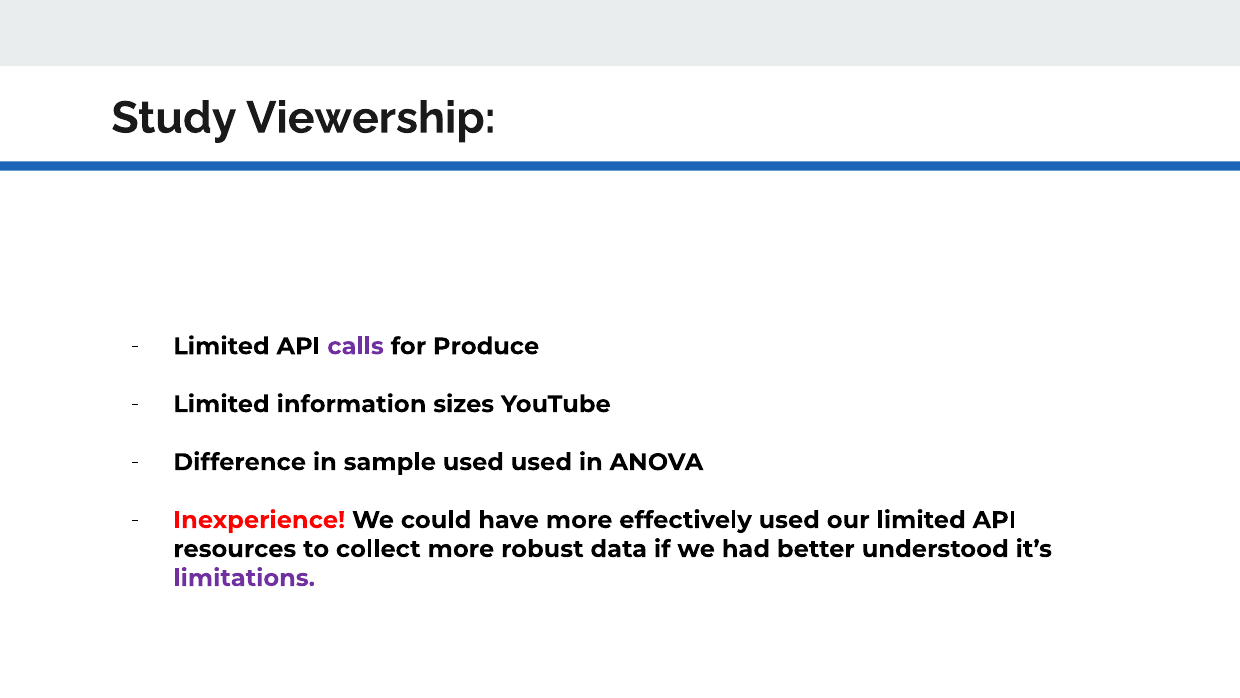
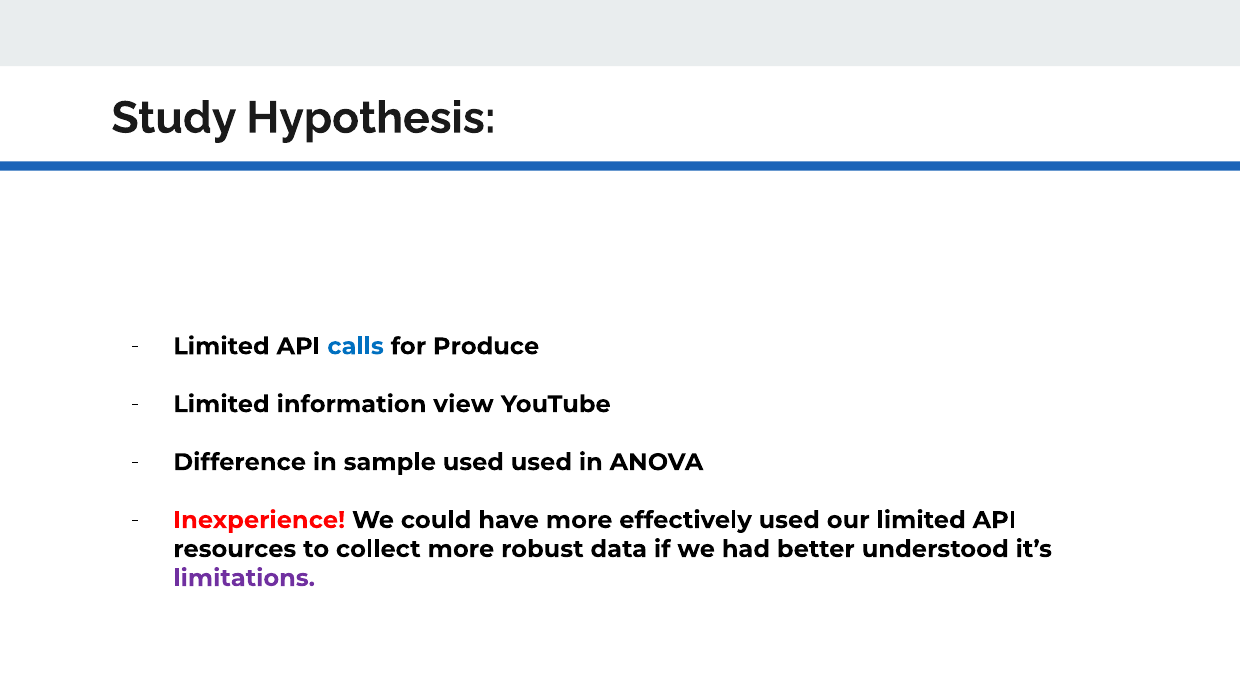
Viewership: Viewership -> Hypothesis
calls colour: purple -> blue
sizes: sizes -> view
